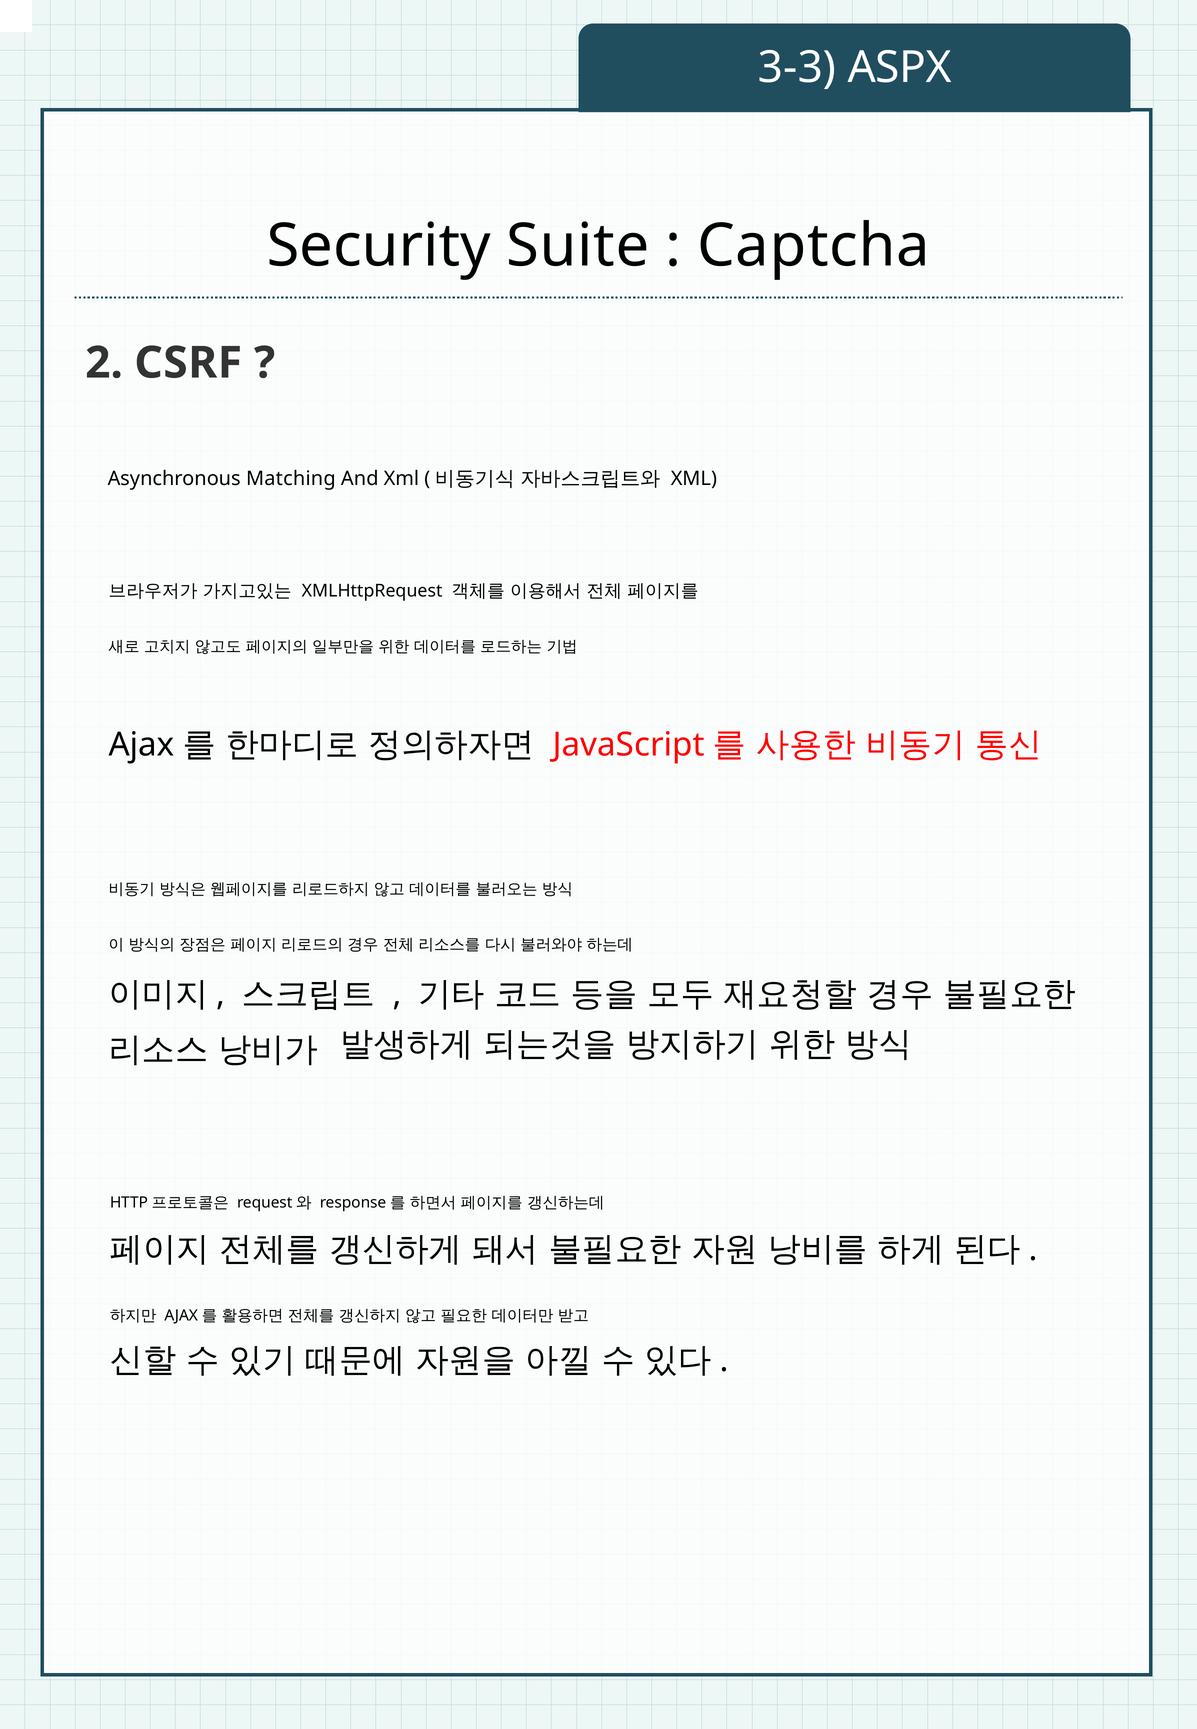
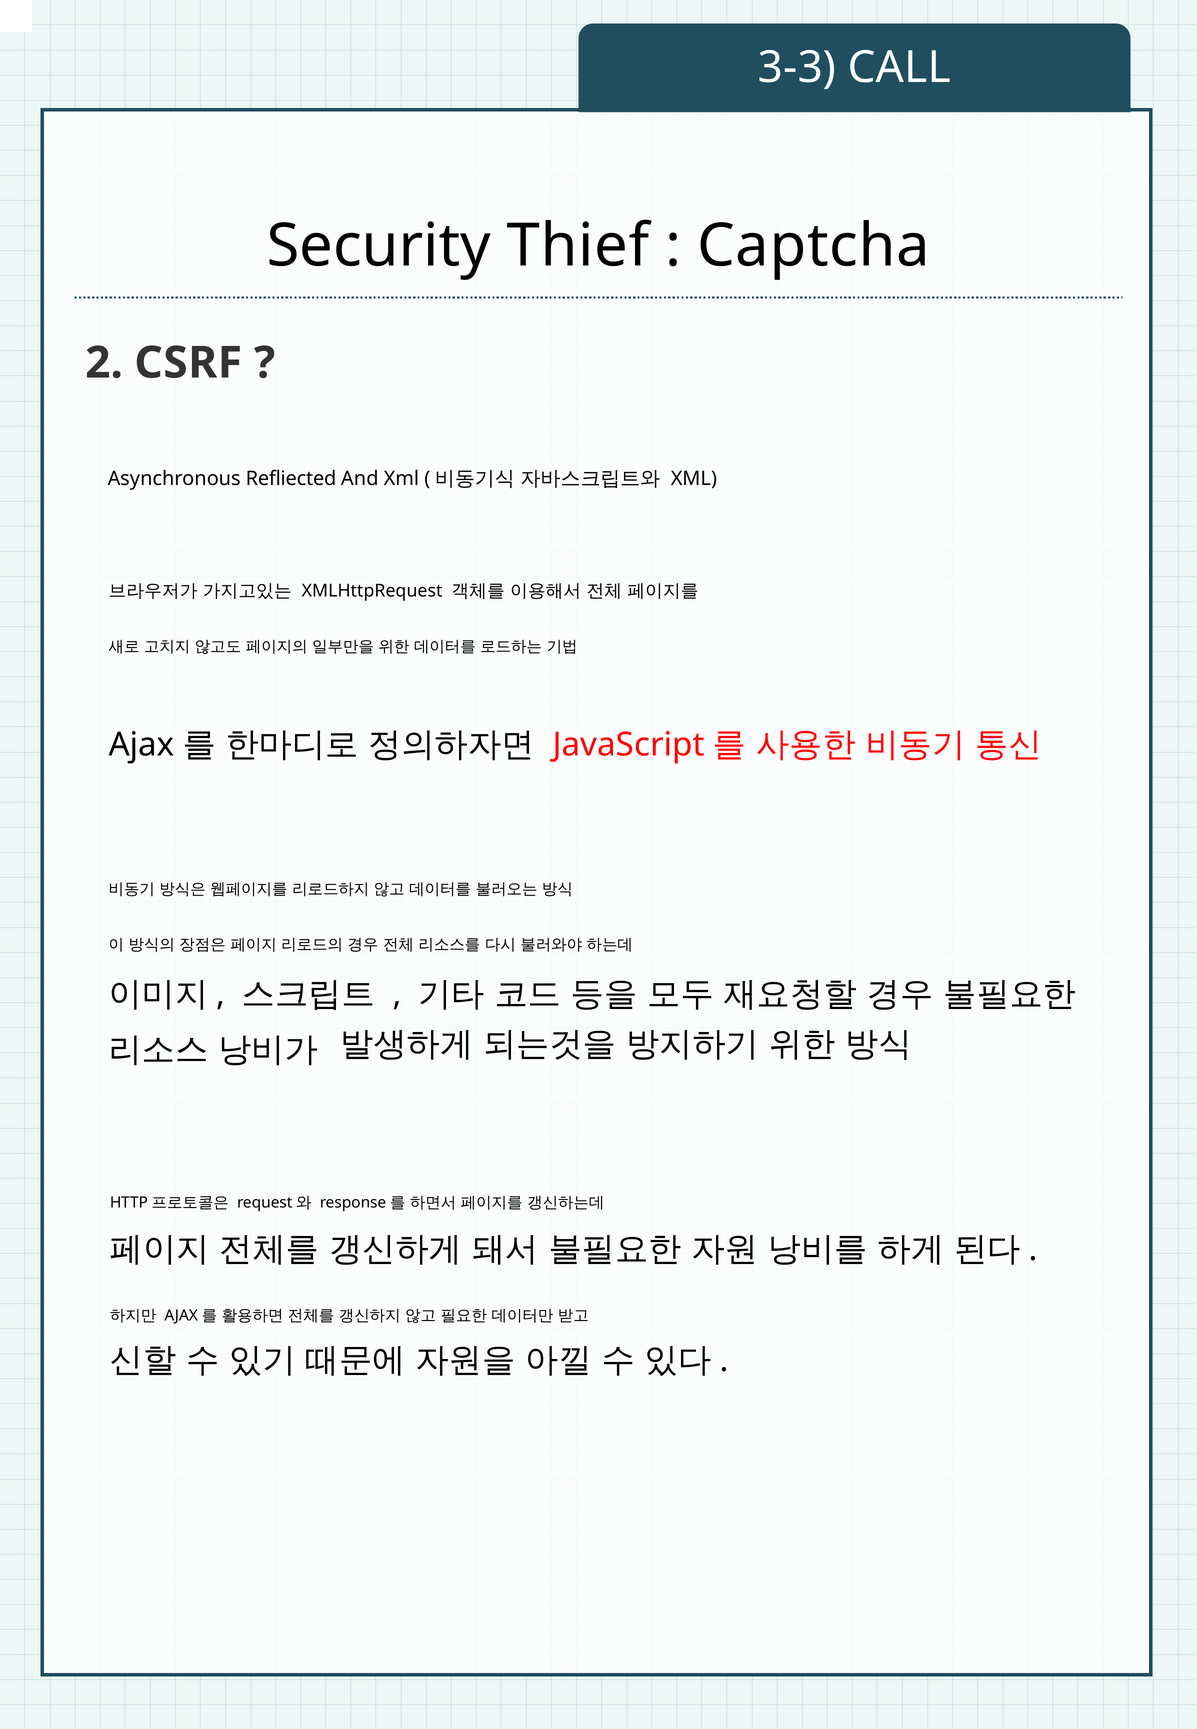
ASPX: ASPX -> CALL
Suite: Suite -> Thief
Matching: Matching -> Refliected
